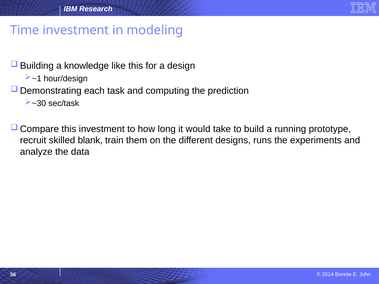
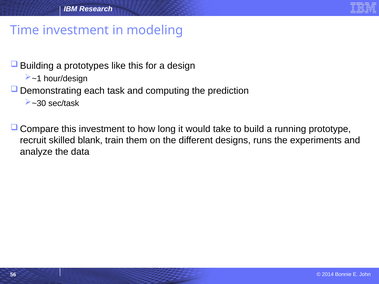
knowledge: knowledge -> prototypes
